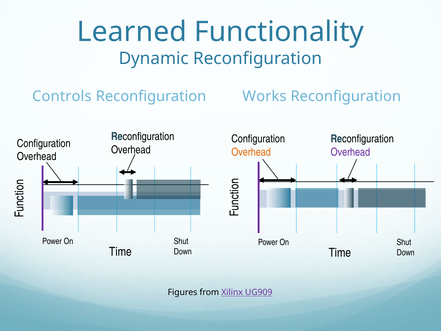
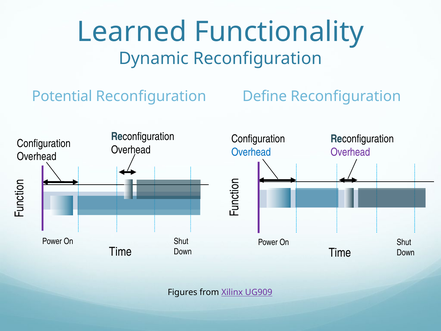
Controls: Controls -> Potential
Works: Works -> Define
Overhead at (251, 152) colour: orange -> blue
